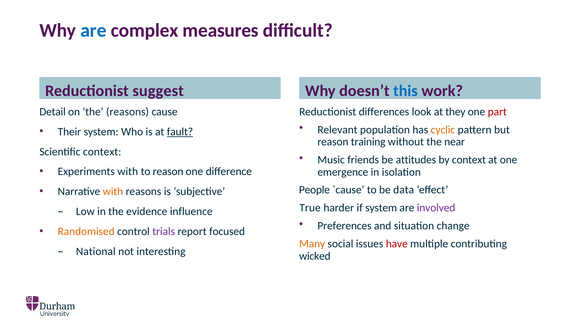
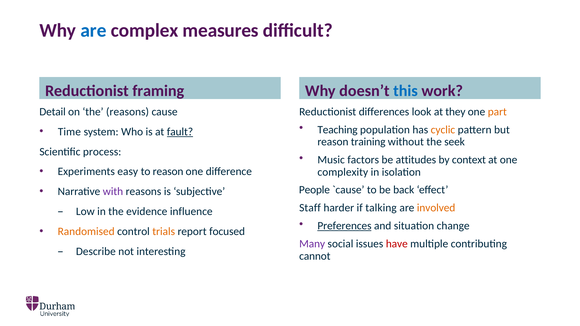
suggest: suggest -> framing
part colour: red -> orange
Relevant: Relevant -> Teaching
Their: Their -> Time
near: near -> seek
Scientific context: context -> process
friends: friends -> factors
Experiments with: with -> easy
emergence: emergence -> complexity
data: data -> back
with at (113, 192) colour: orange -> purple
True: True -> Staff
if system: system -> talking
involved colour: purple -> orange
Preferences underline: none -> present
trials colour: purple -> orange
Many colour: orange -> purple
National: National -> Describe
wicked: wicked -> cannot
